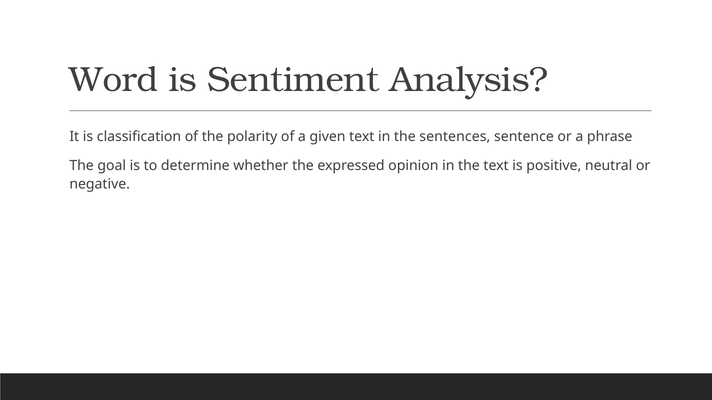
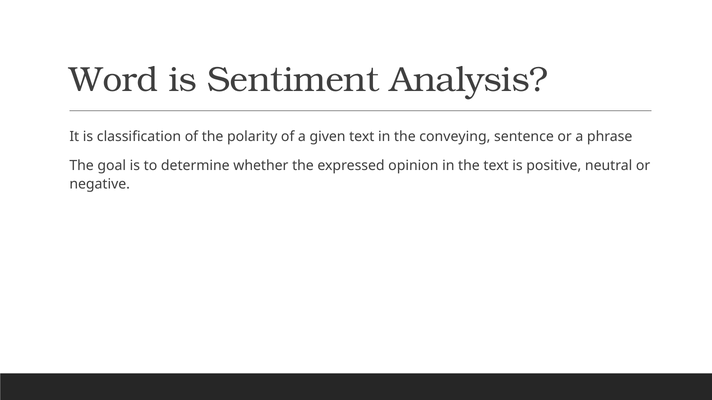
sentences: sentences -> conveying
